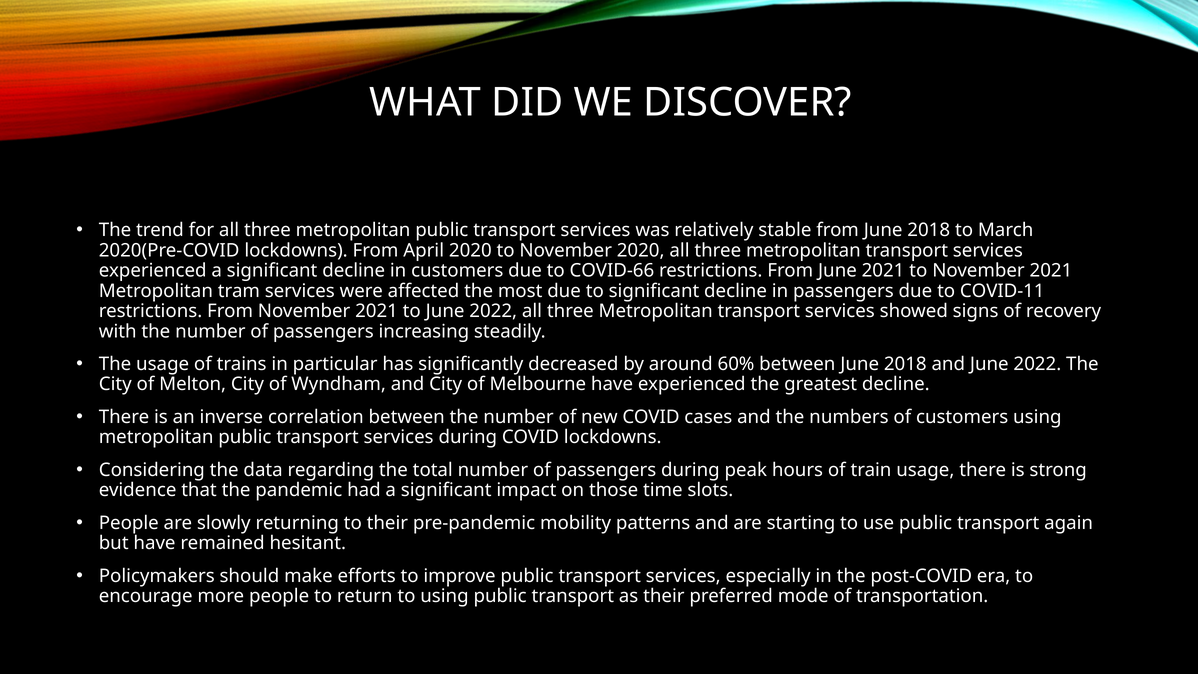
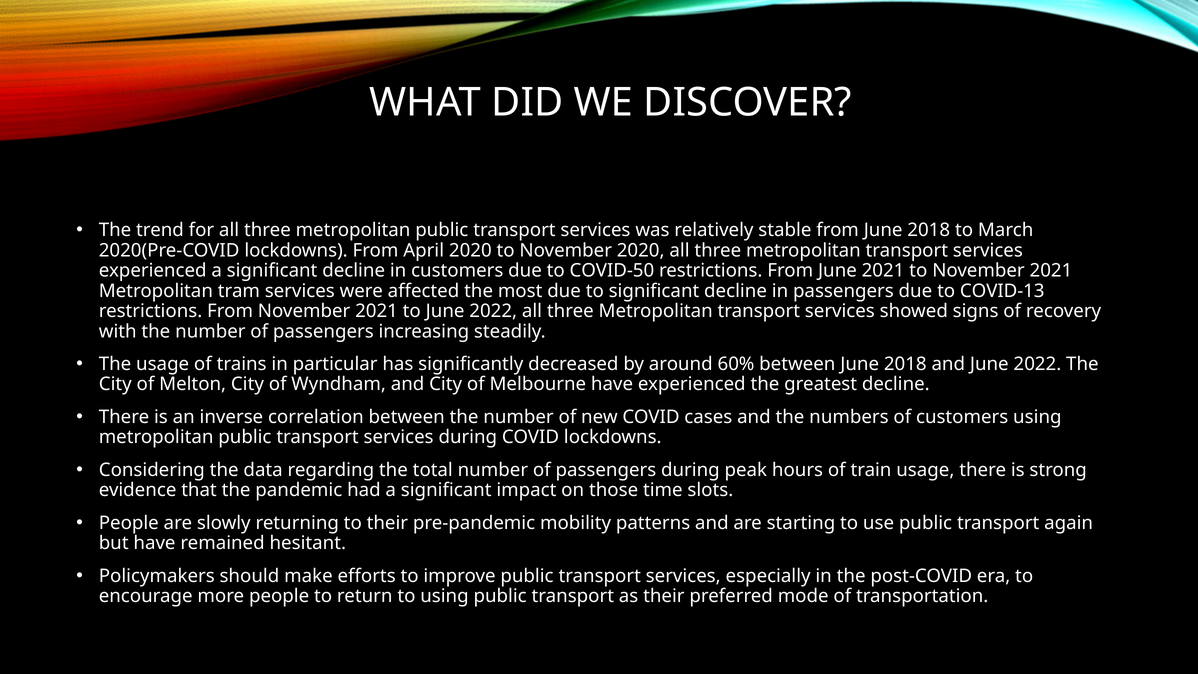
COVID-66: COVID-66 -> COVID-50
COVID-11: COVID-11 -> COVID-13
